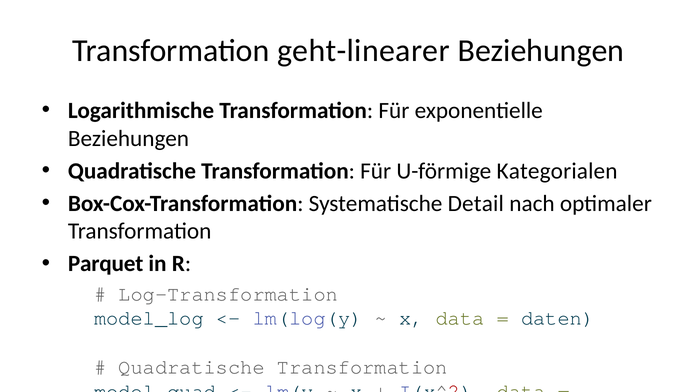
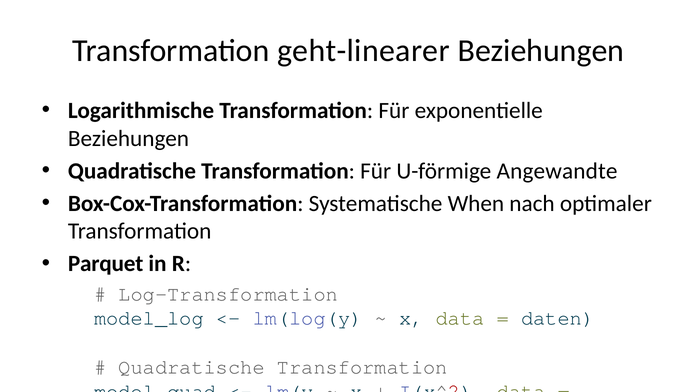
Kategorialen: Kategorialen -> Angewandte
Detail: Detail -> When
